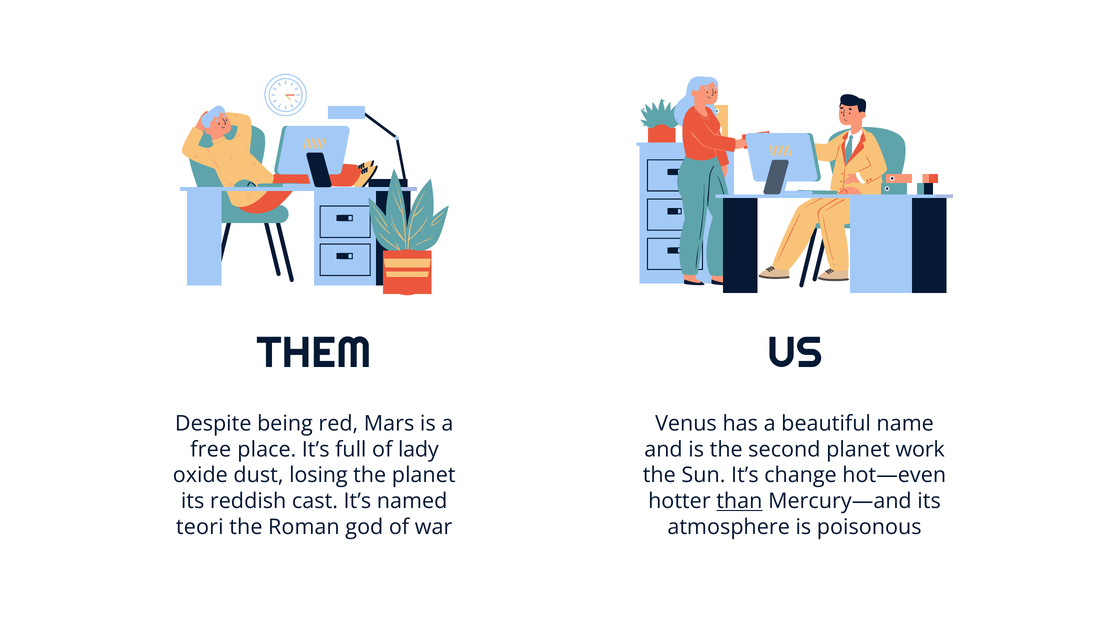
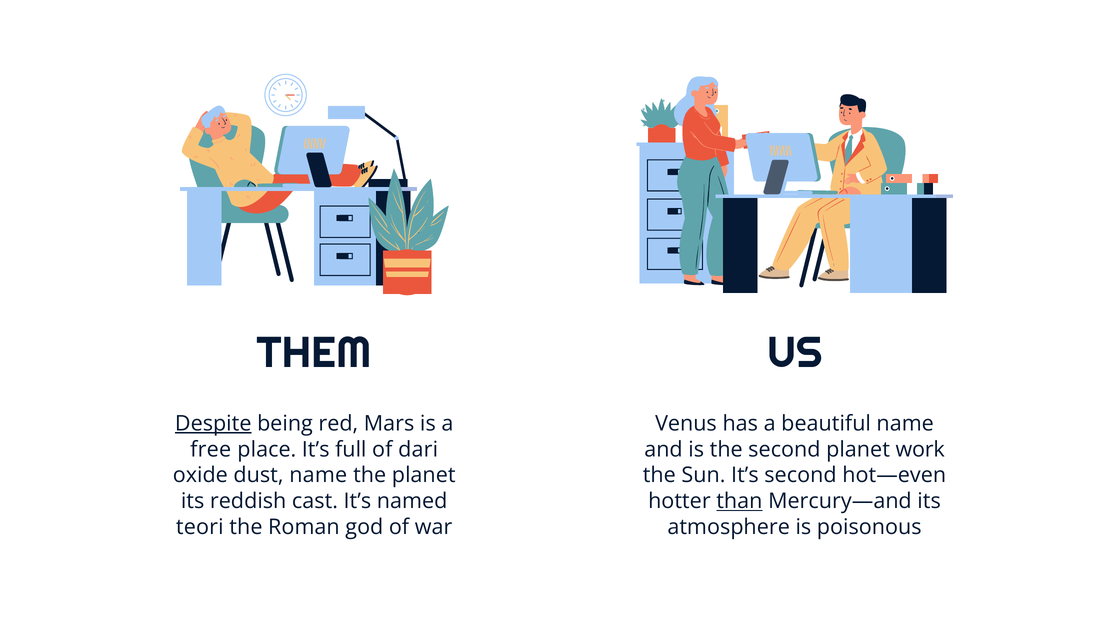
Despite underline: none -> present
lady: lady -> dari
dust losing: losing -> name
It’s change: change -> second
